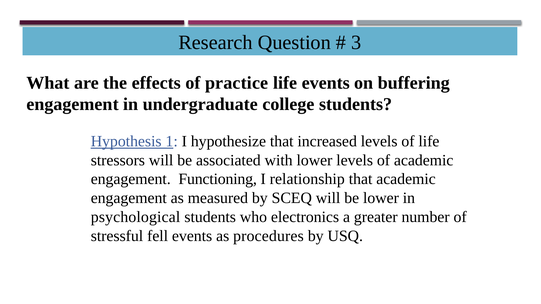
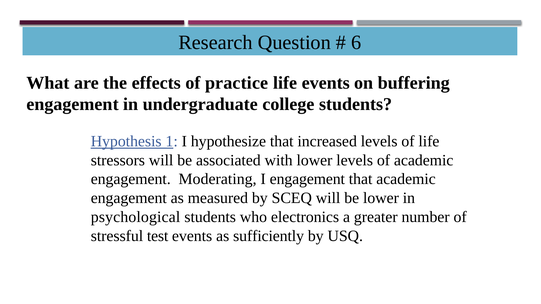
3: 3 -> 6
Functioning: Functioning -> Moderating
I relationship: relationship -> engagement
fell: fell -> test
procedures: procedures -> sufficiently
